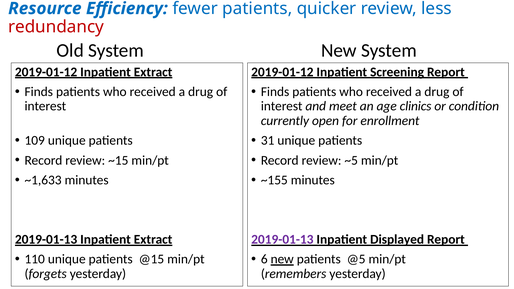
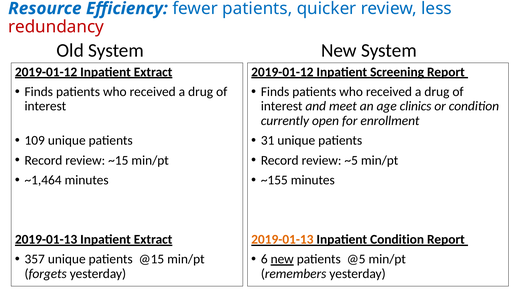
~1,633: ~1,633 -> ~1,464
2019-01-13 at (282, 240) colour: purple -> orange
Inpatient Displayed: Displayed -> Condition
110: 110 -> 357
